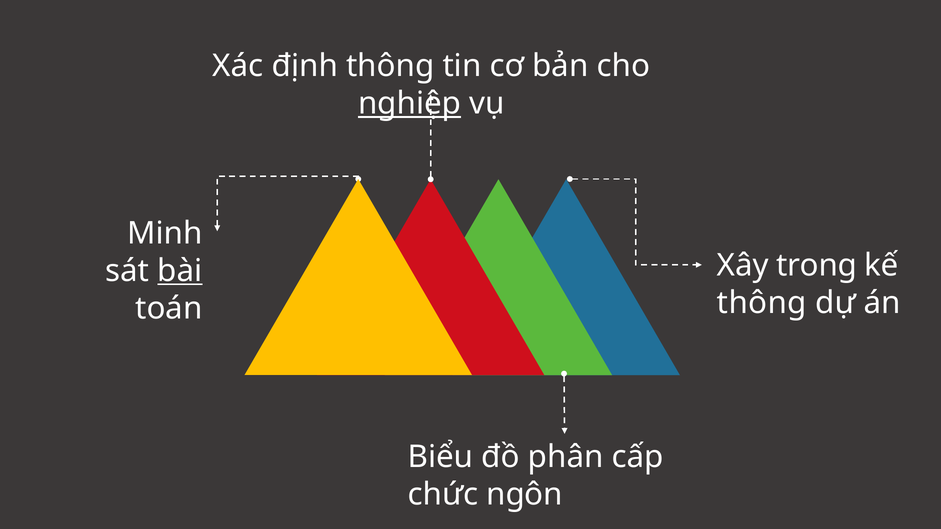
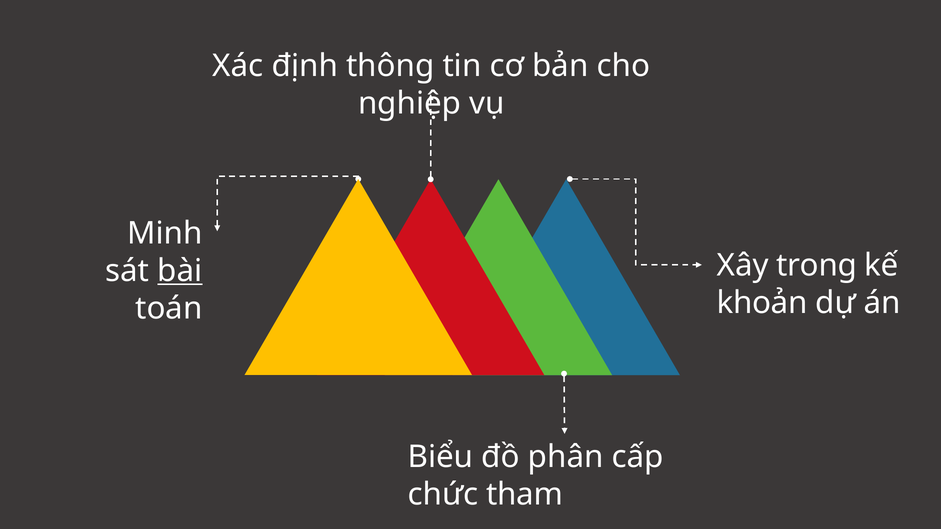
nghiệp underline: present -> none
thông at (762, 303): thông -> khoản
ngôn: ngôn -> tham
